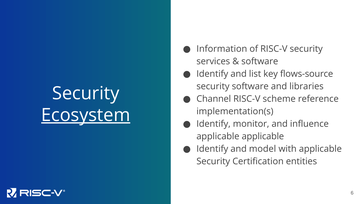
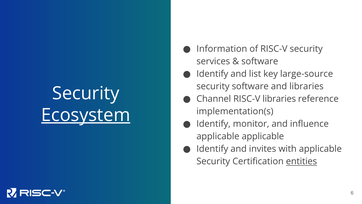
flows-source: flows-source -> large-source
RISC-V scheme: scheme -> libraries
model: model -> invites
entities underline: none -> present
